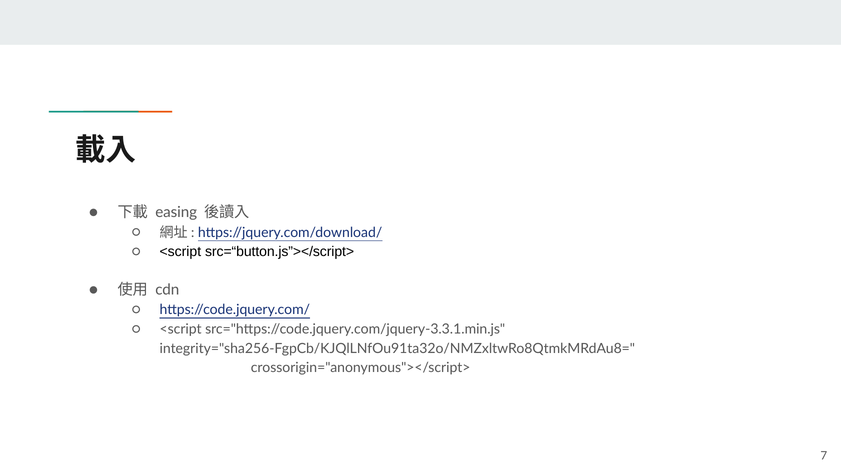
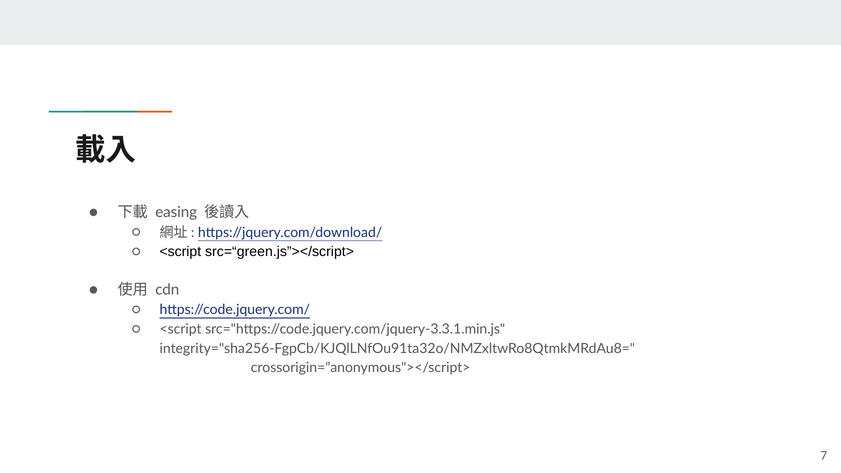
src=“button.js”></script>: src=“button.js”></script> -> src=“green.js”></script>
